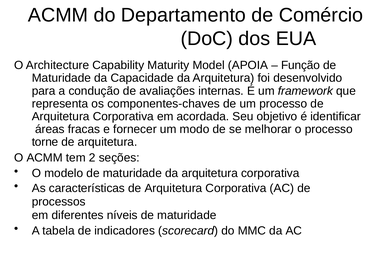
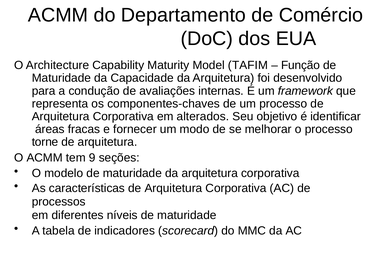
APOIA: APOIA -> TAFIM
acordada: acordada -> alterados
2: 2 -> 9
